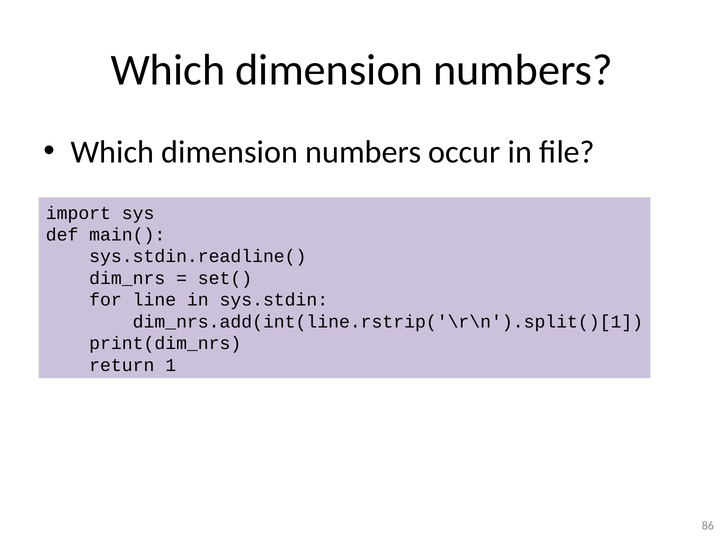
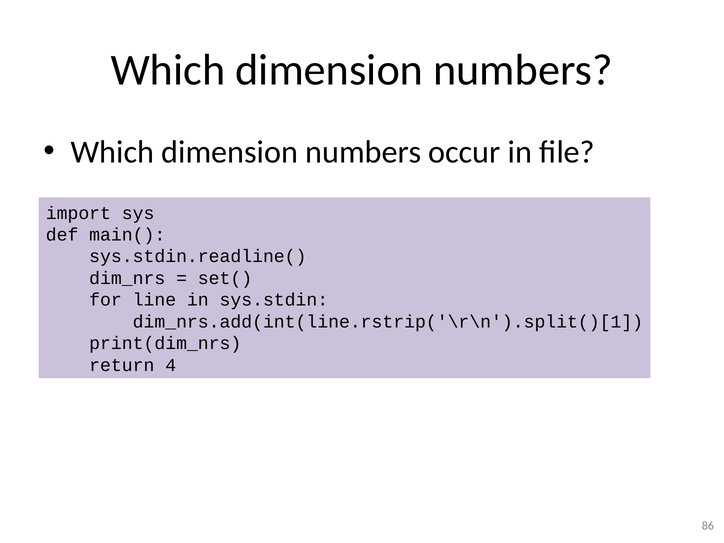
1: 1 -> 4
